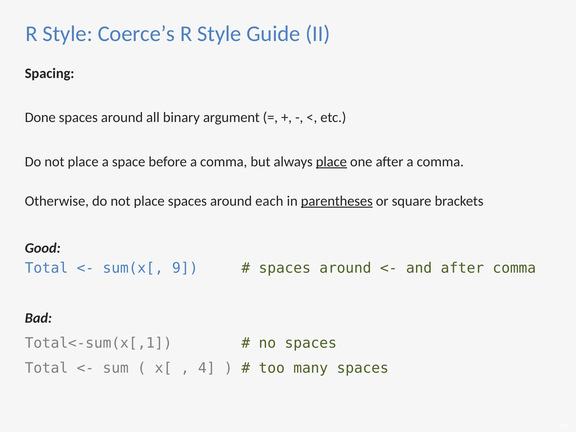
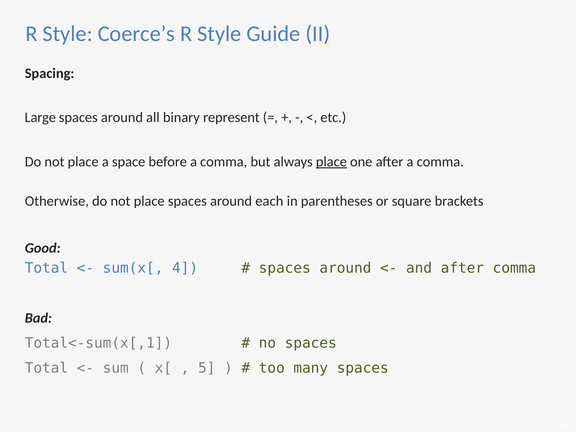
Done: Done -> Large
argument: argument -> represent
parentheses underline: present -> none
9: 9 -> 4
4: 4 -> 5
